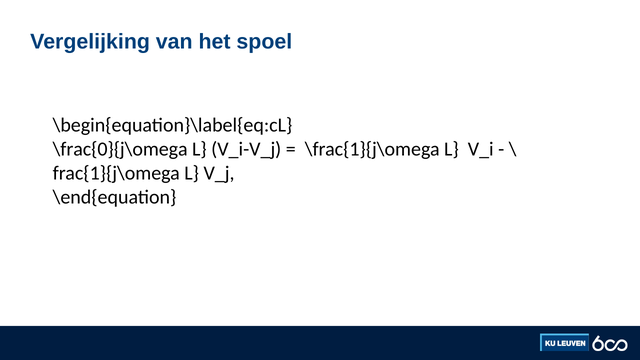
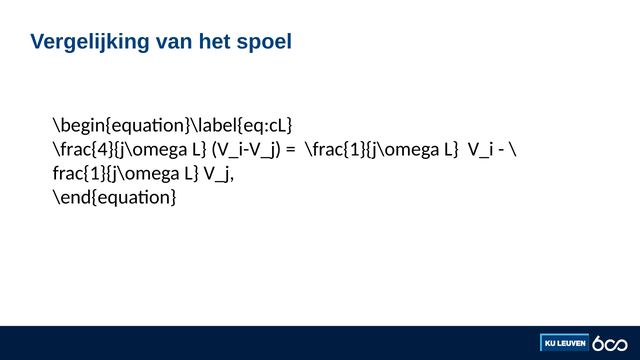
\frac{0}{j\omega: \frac{0}{j\omega -> \frac{4}{j\omega
